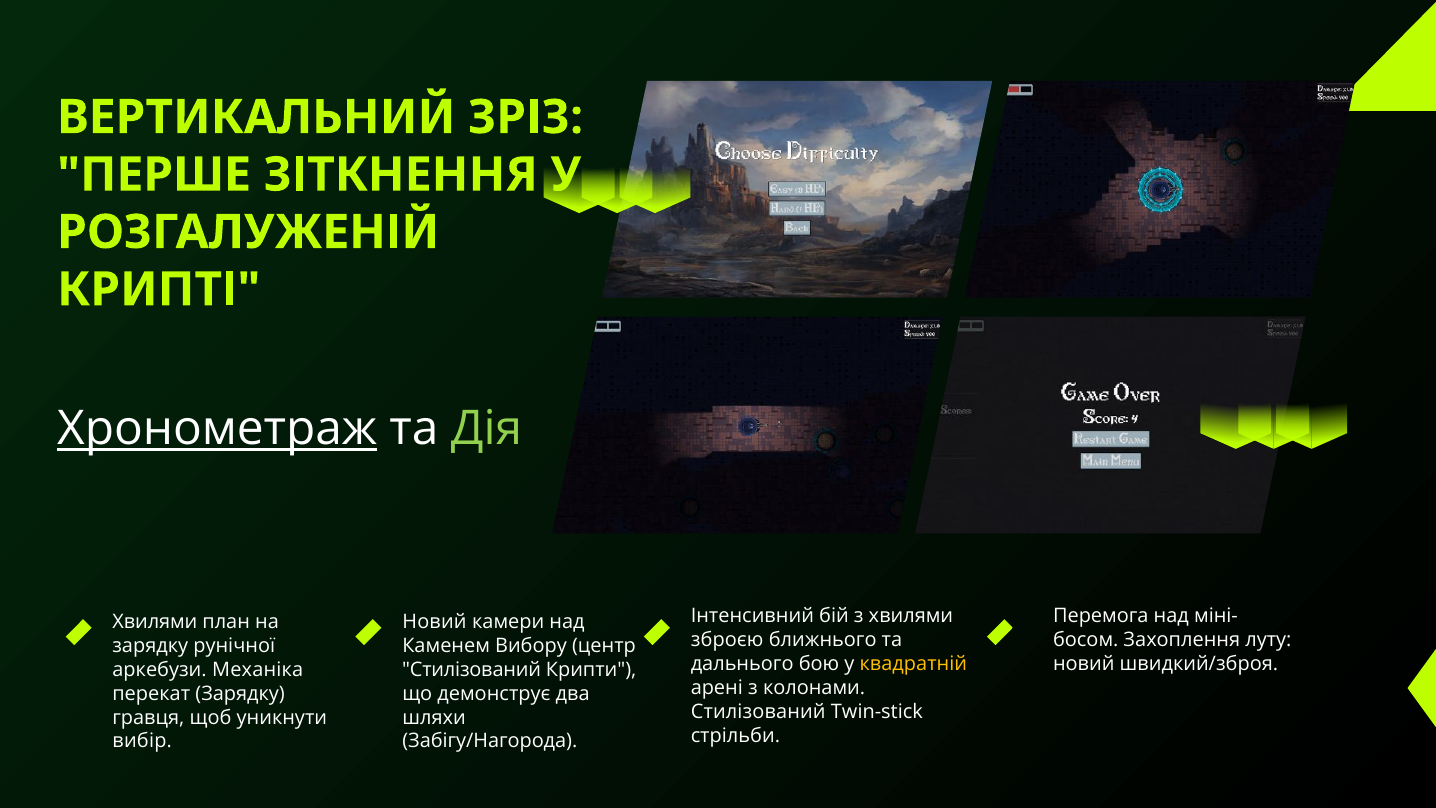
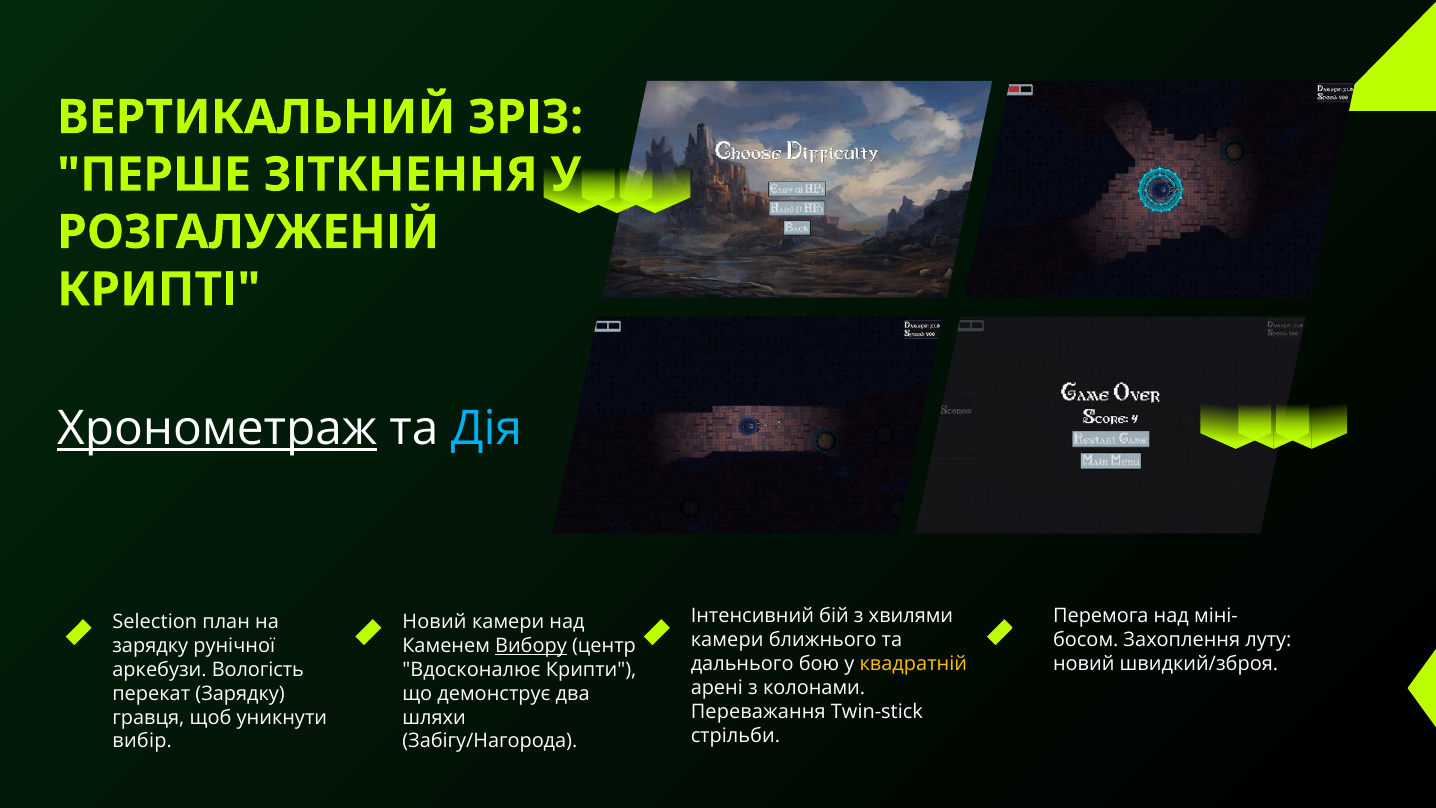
Дія colour: light green -> light blue
Хвилями at (155, 621): Хвилями -> Selection
зброєю at (727, 640): зброєю -> камери
Вибору underline: none -> present
Механіка: Механіка -> Вологість
Стилізований at (472, 669): Стилізований -> Вдосконалює
Стилізований at (758, 712): Стилізований -> Переважання
